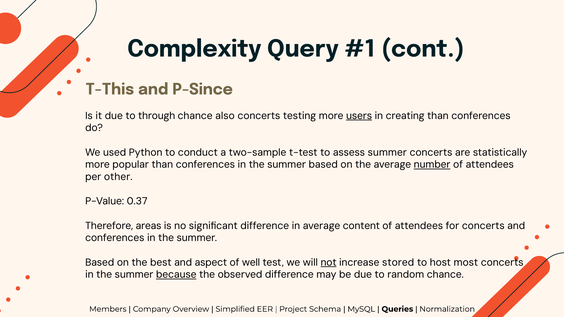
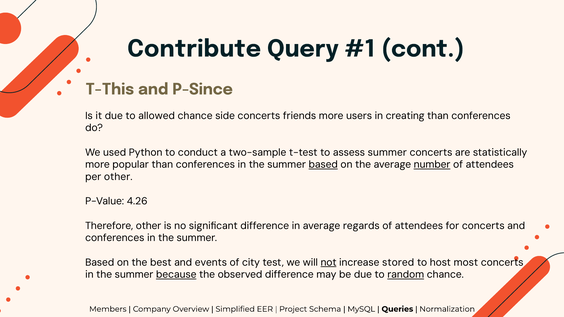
Complexity: Complexity -> Contribute
through: through -> allowed
also: also -> side
testing: testing -> friends
users underline: present -> none
based at (323, 165) underline: none -> present
0.37: 0.37 -> 4.26
Therefore areas: areas -> other
content: content -> regards
aspect: aspect -> events
well: well -> city
random underline: none -> present
